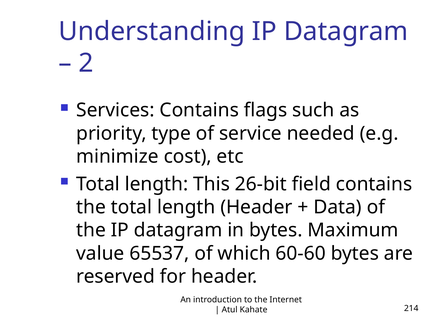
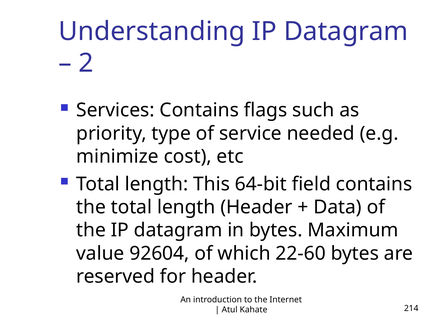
26-bit: 26-bit -> 64-bit
65537: 65537 -> 92604
60-60: 60-60 -> 22-60
